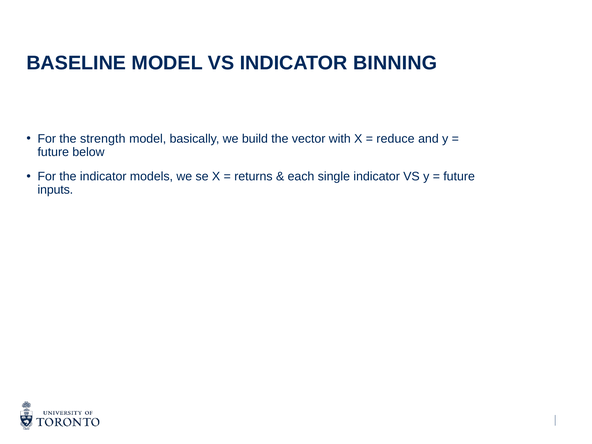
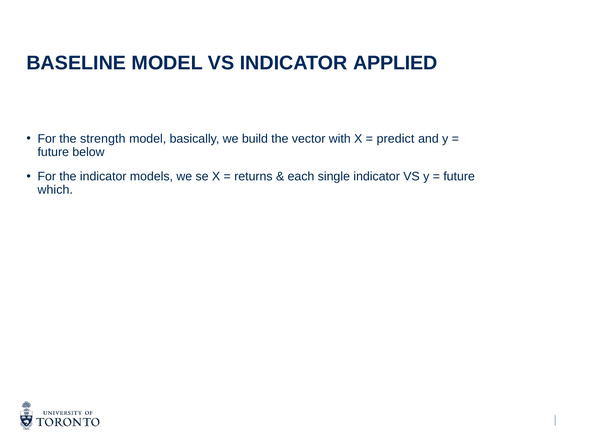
BINNING: BINNING -> APPLIED
reduce: reduce -> predict
inputs: inputs -> which
